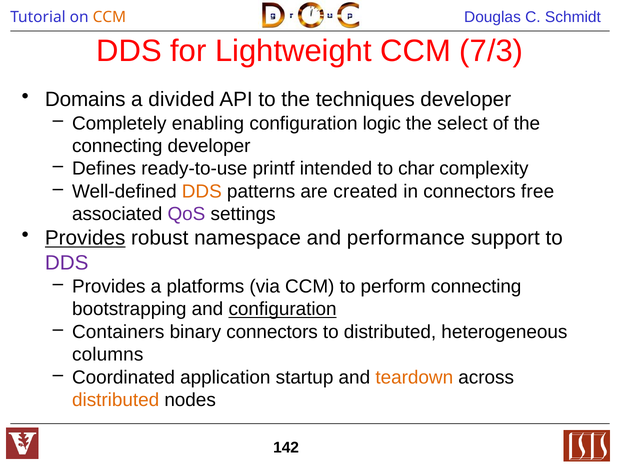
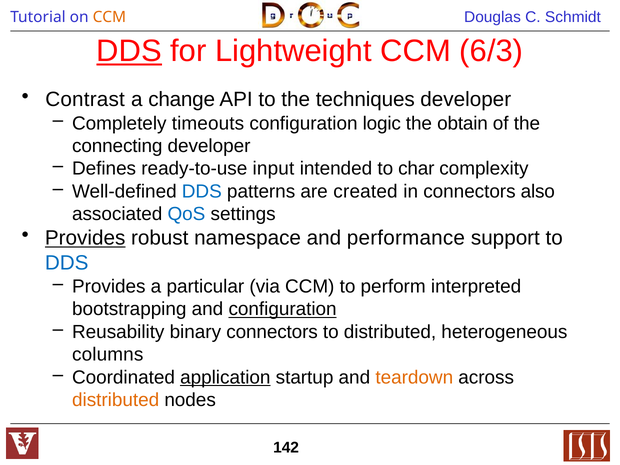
DDS at (129, 51) underline: none -> present
7/3: 7/3 -> 6/3
Domains: Domains -> Contrast
divided: divided -> change
enabling: enabling -> timeouts
select: select -> obtain
printf: printf -> input
DDS at (202, 191) colour: orange -> blue
free: free -> also
QoS colour: purple -> blue
DDS at (67, 263) colour: purple -> blue
platforms: platforms -> particular
perform connecting: connecting -> interpreted
Containers: Containers -> Reusability
application underline: none -> present
